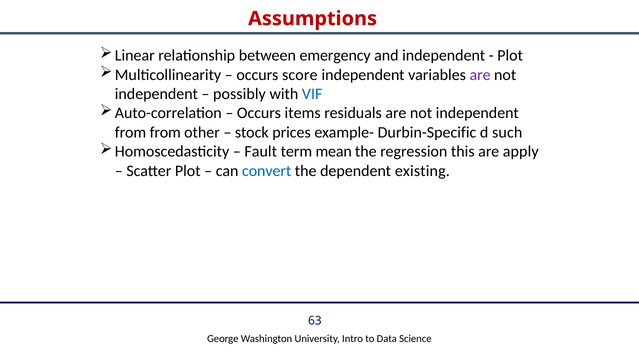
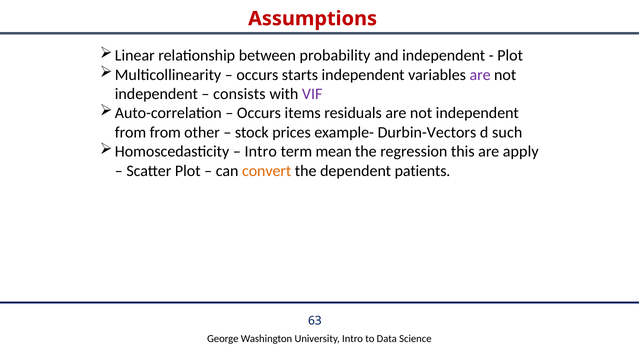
emergency: emergency -> probability
score: score -> starts
possibly: possibly -> consists
VIF colour: blue -> purple
Durbin-Specific: Durbin-Specific -> Durbin-Vectors
Fault at (261, 151): Fault -> Intro
convert colour: blue -> orange
existing: existing -> patients
